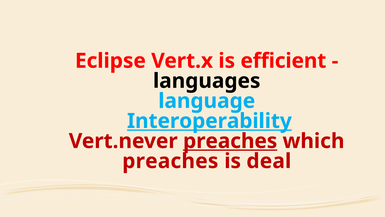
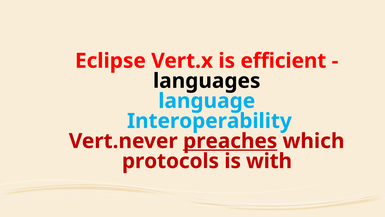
Interoperability underline: present -> none
preaches at (170, 161): preaches -> protocols
deal: deal -> with
